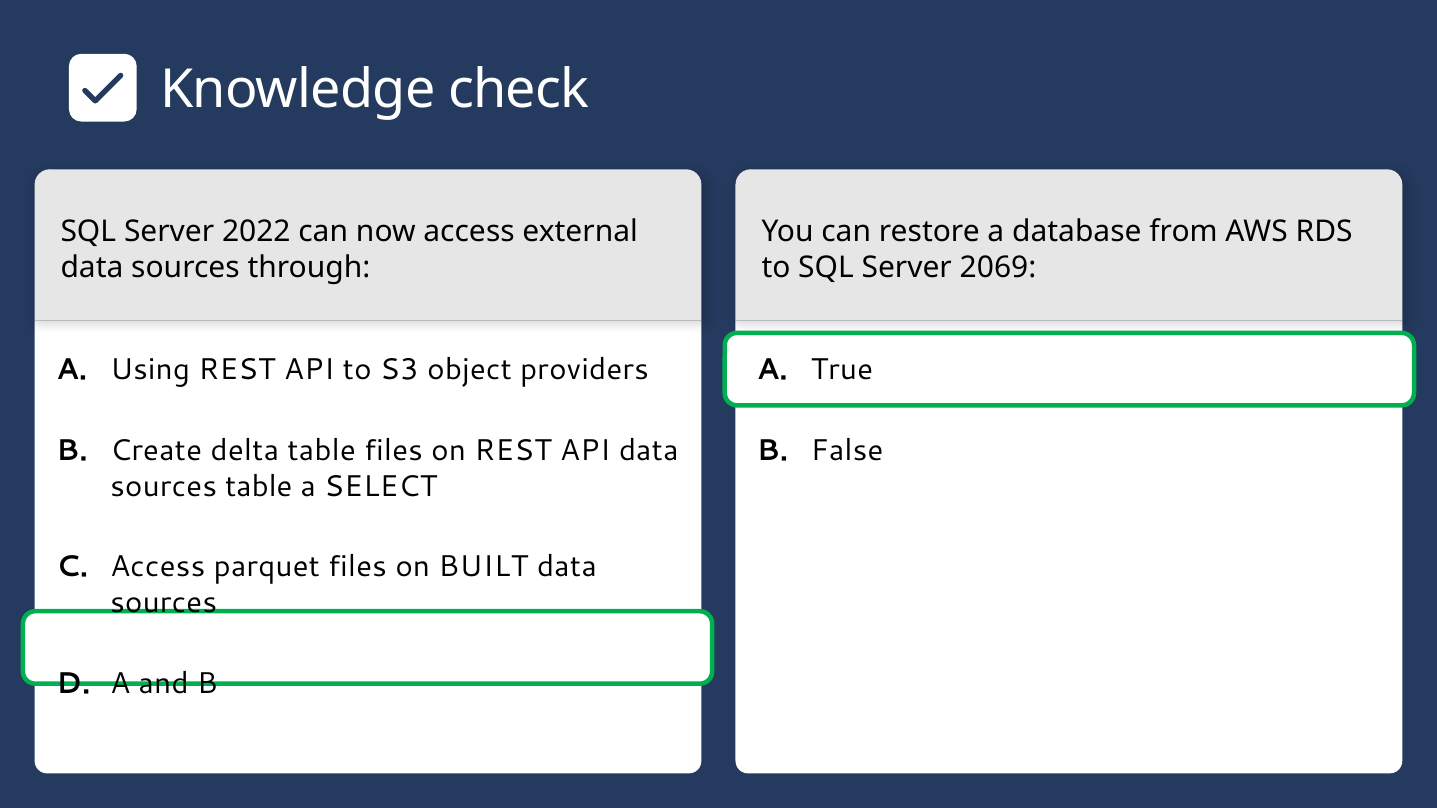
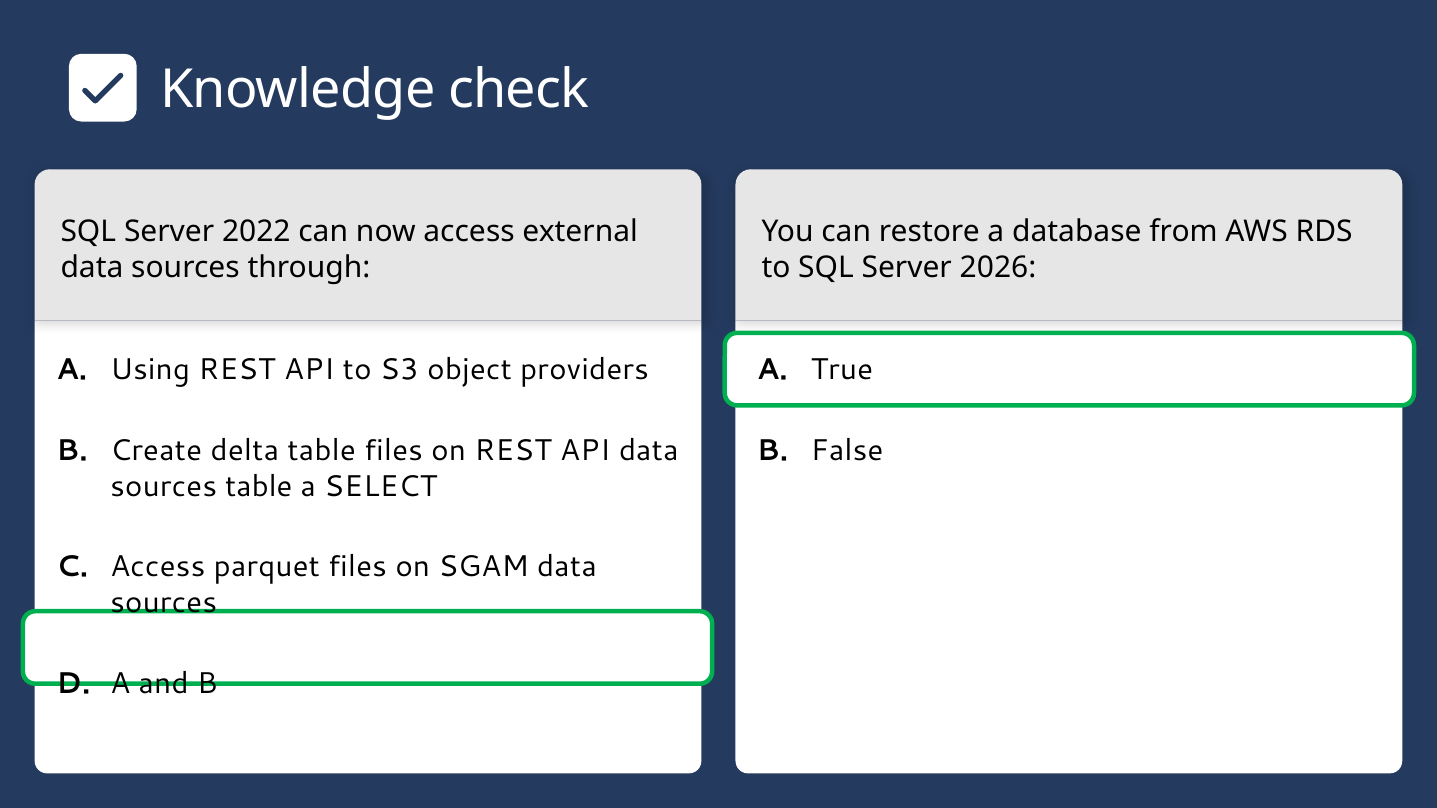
2069: 2069 -> 2026
BUILT: BUILT -> SGAM
